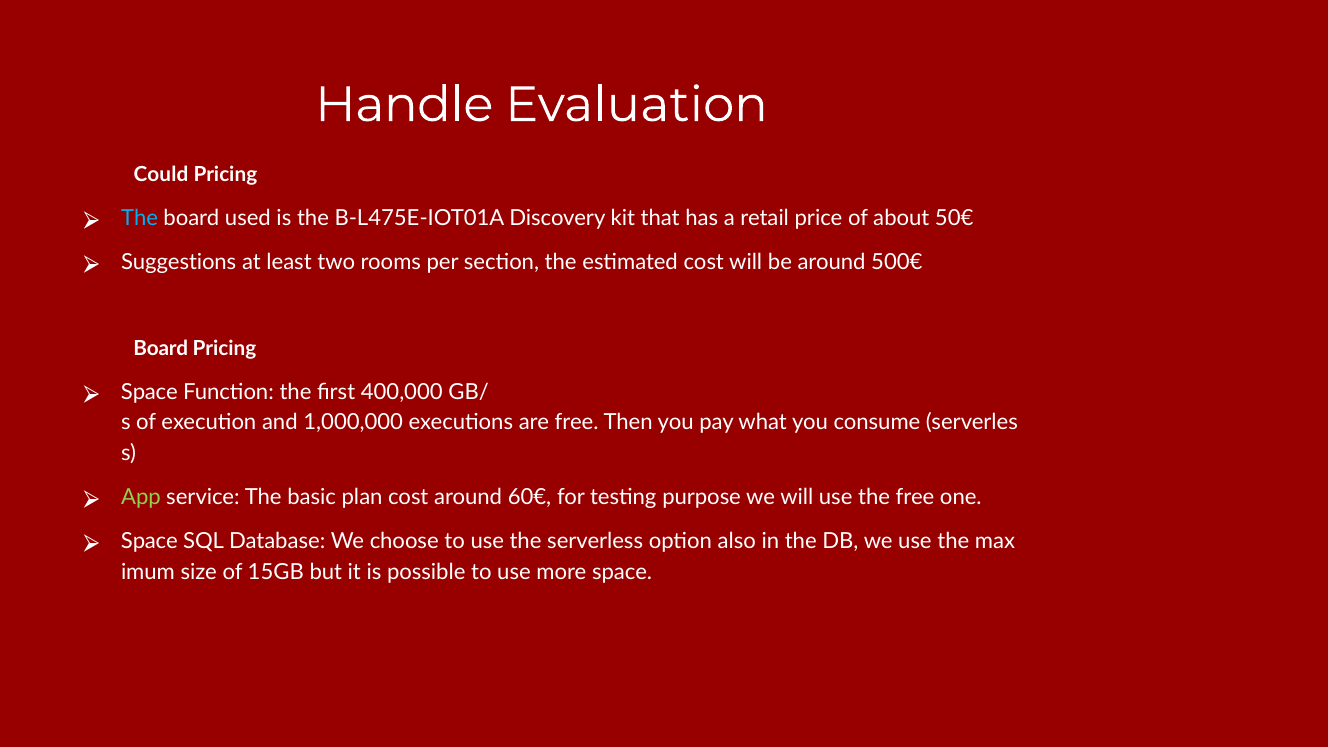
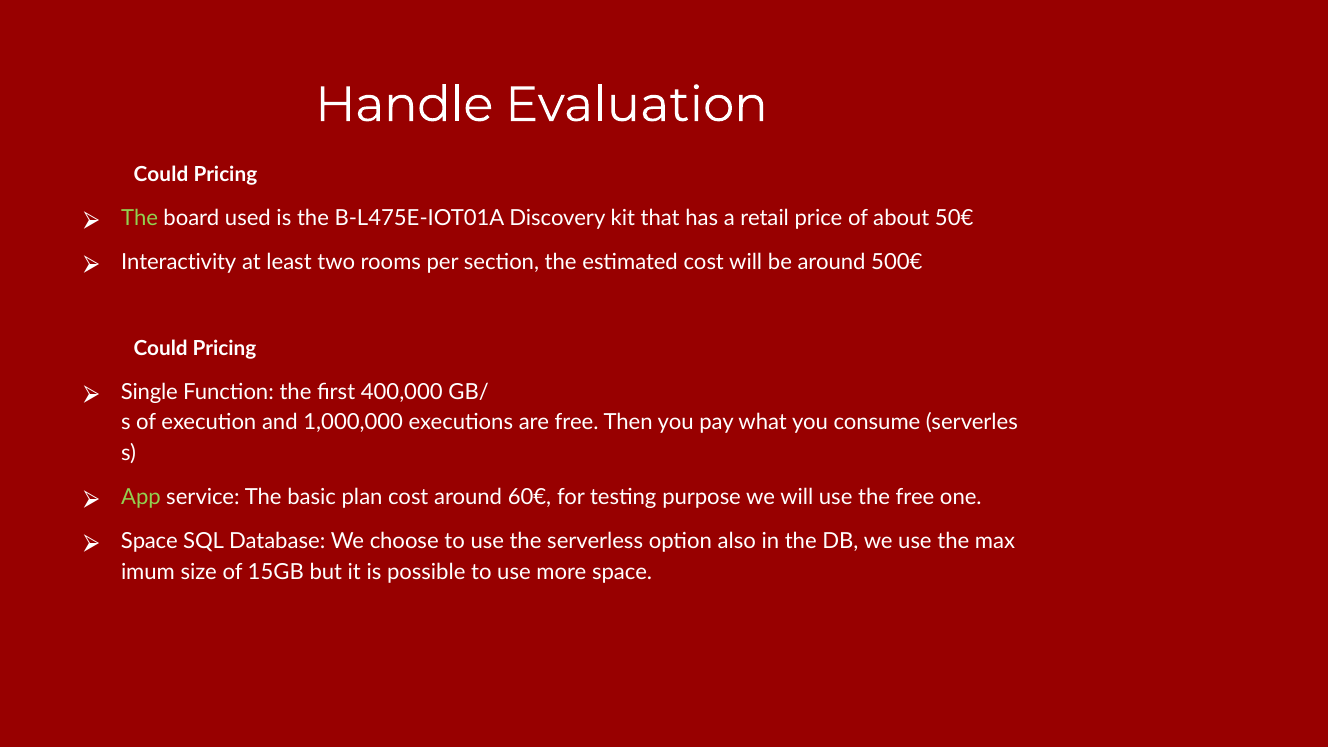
The at (140, 218) colour: light blue -> light green
Suggestions: Suggestions -> Interactivity
Board at (161, 348): Board -> Could
Space at (149, 392): Space -> Single
